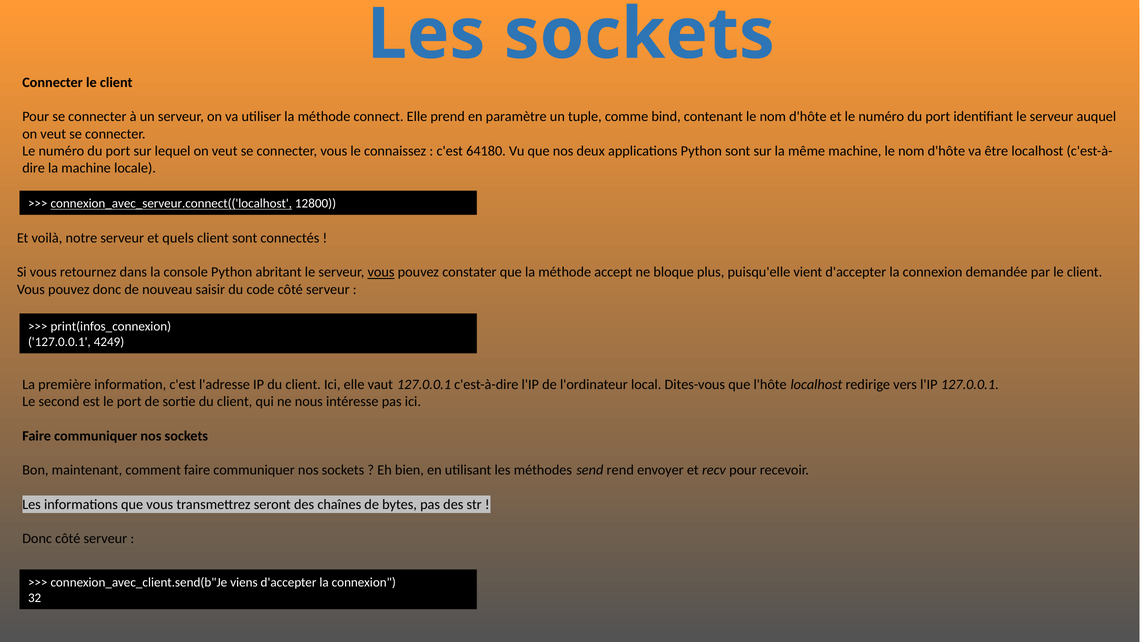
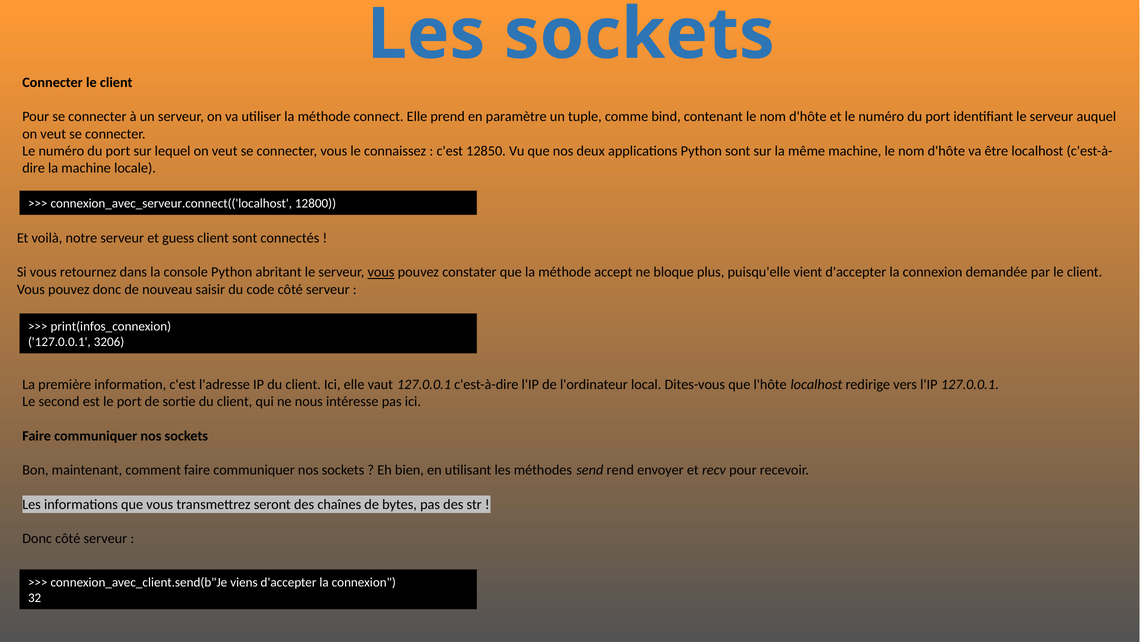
64180: 64180 -> 12850
connexion_avec_serveur.connect(('localhost underline: present -> none
quels: quels -> guess
4249: 4249 -> 3206
